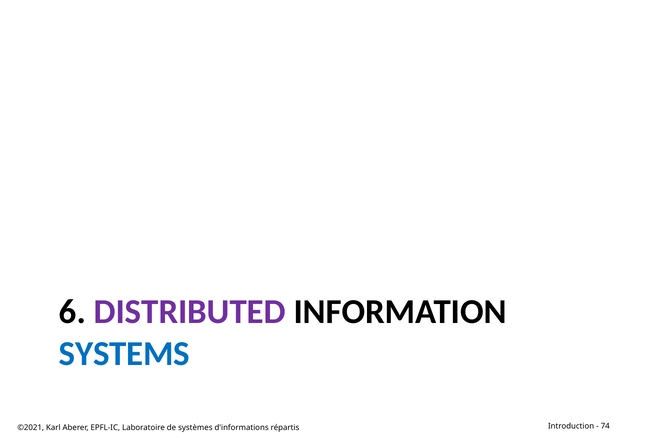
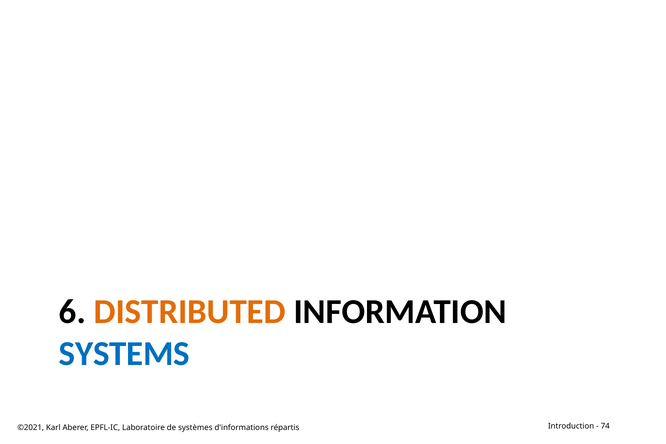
DISTRIBUTED colour: purple -> orange
